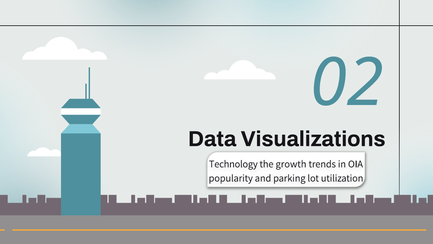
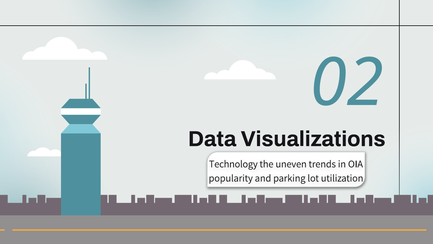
growth: growth -> uneven
